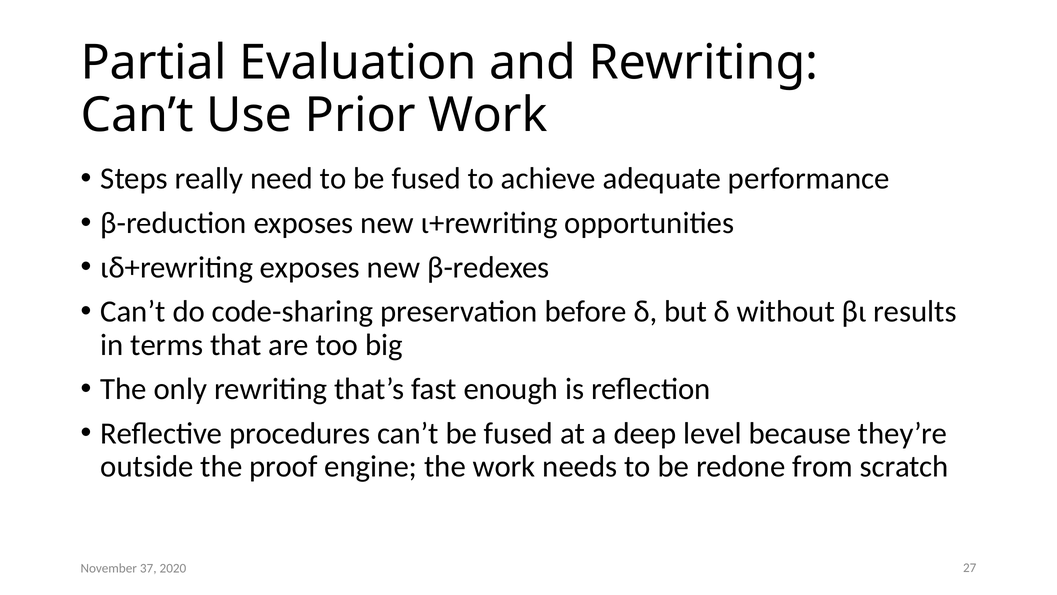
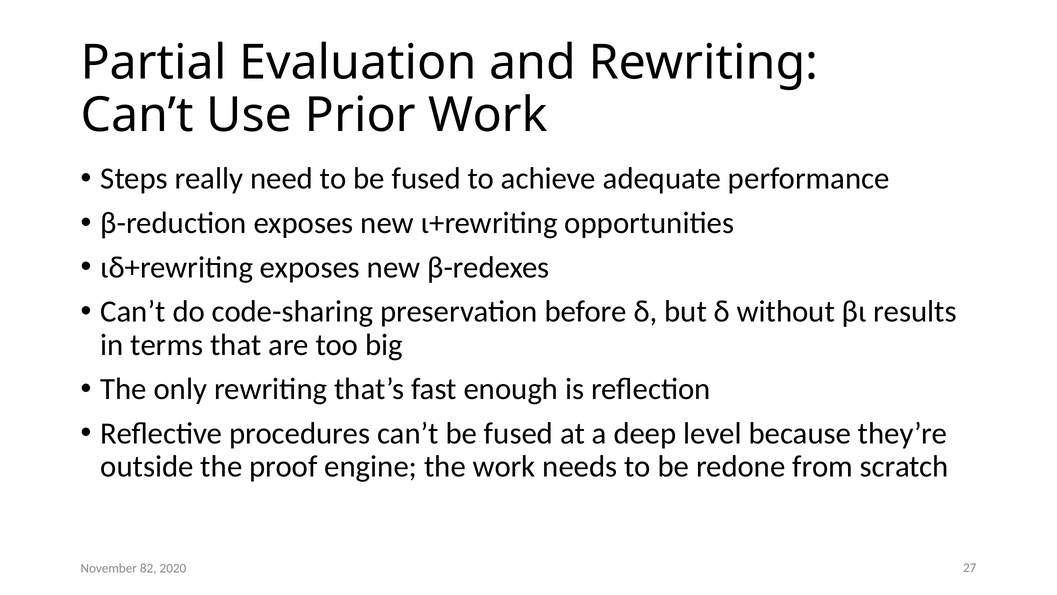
37: 37 -> 82
